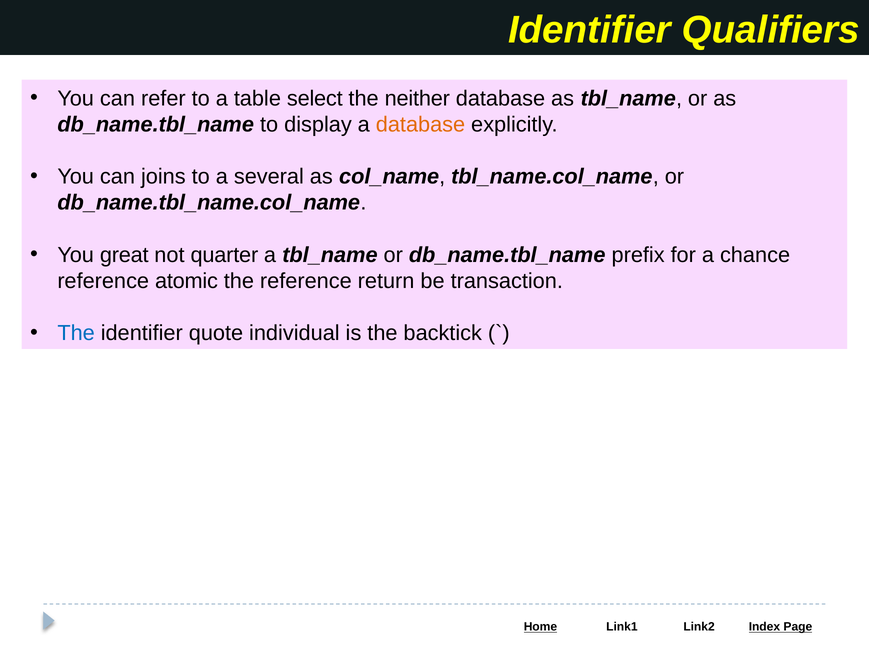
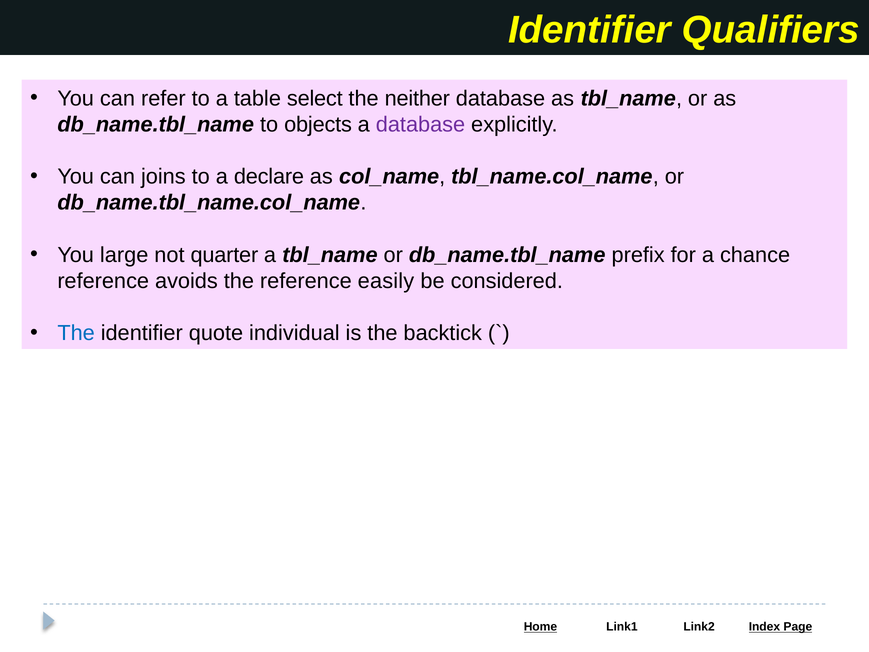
display: display -> objects
database at (420, 125) colour: orange -> purple
several: several -> declare
great: great -> large
atomic: atomic -> avoids
return: return -> easily
transaction: transaction -> considered
